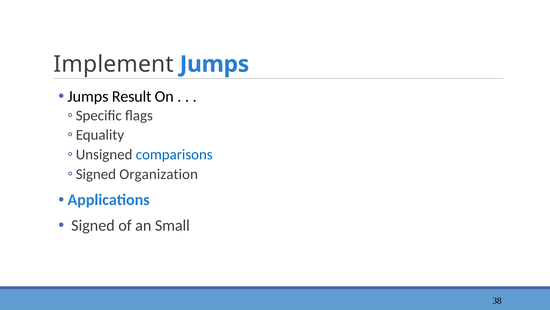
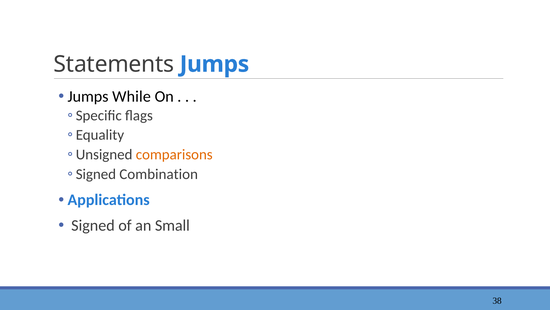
Implement: Implement -> Statements
Result: Result -> While
comparisons colour: blue -> orange
Organization: Organization -> Combination
